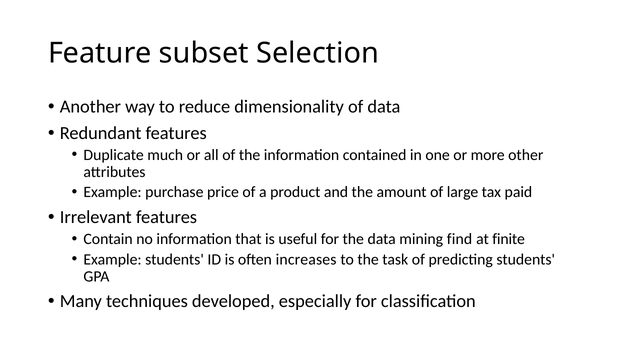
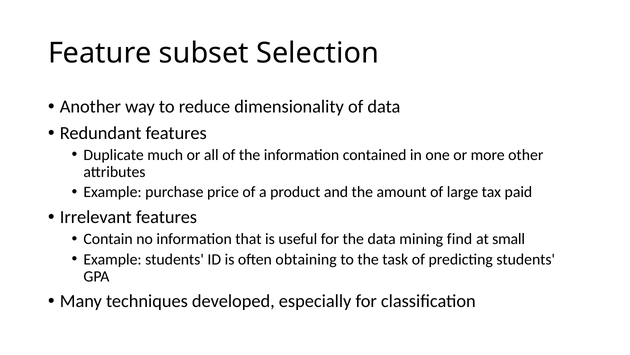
finite: finite -> small
increases: increases -> obtaining
